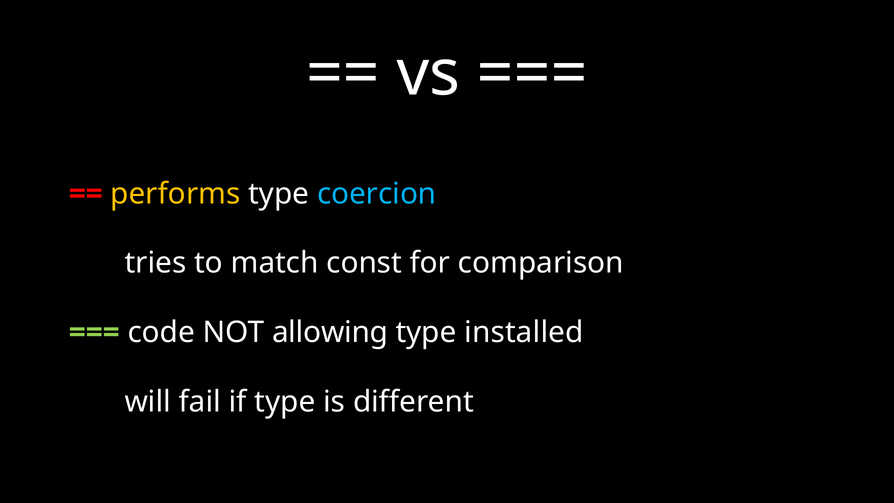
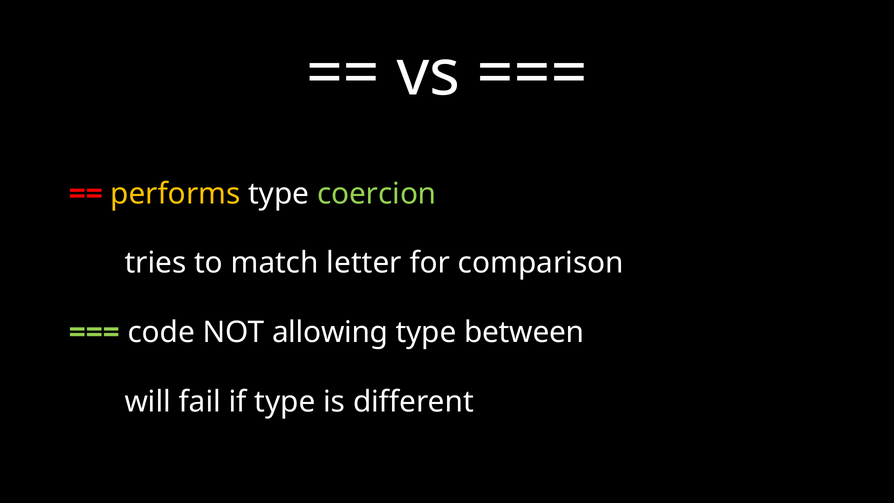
coercion colour: light blue -> light green
const: const -> letter
installed: installed -> between
